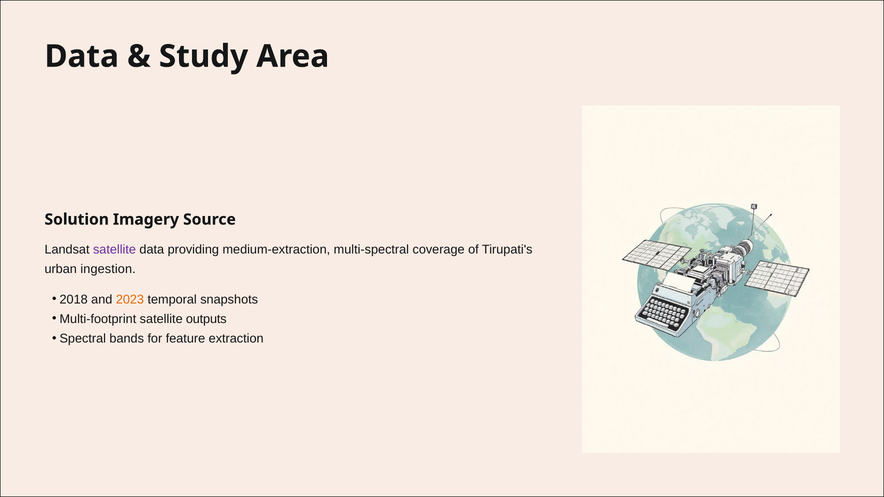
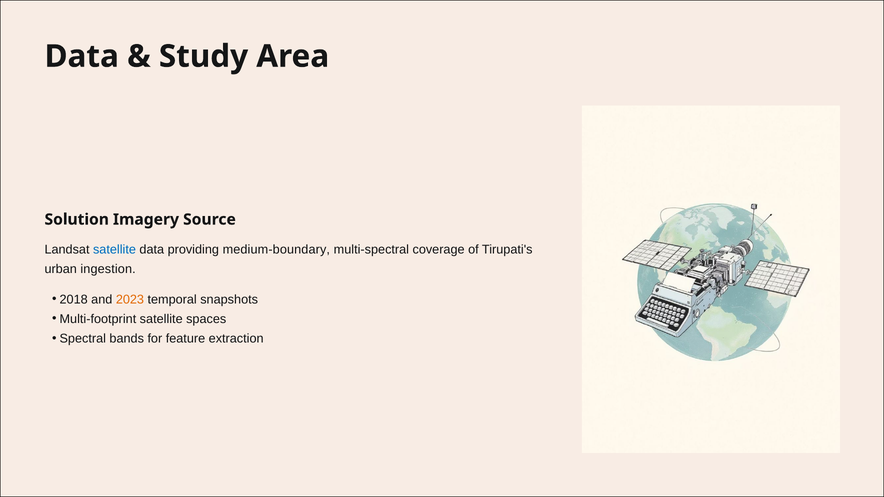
satellite at (115, 250) colour: purple -> blue
medium-extraction: medium-extraction -> medium-boundary
outputs: outputs -> spaces
